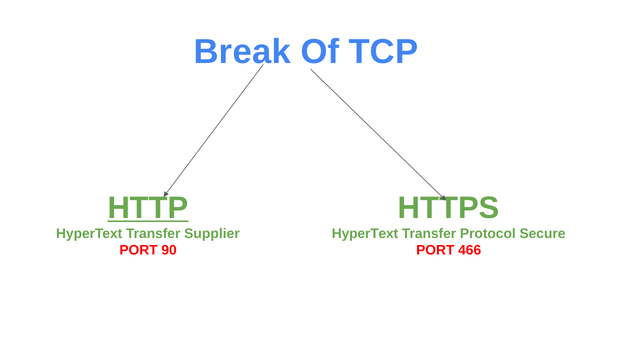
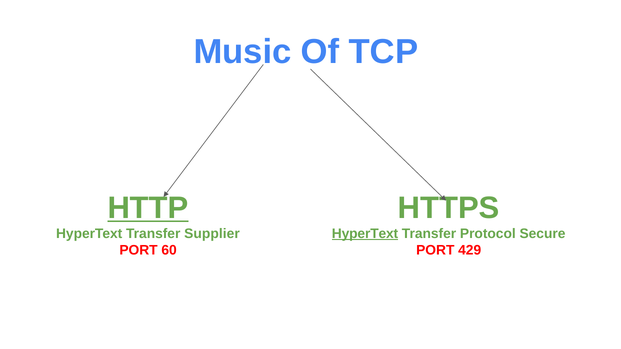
Break: Break -> Music
HyperText at (365, 234) underline: none -> present
90: 90 -> 60
466: 466 -> 429
